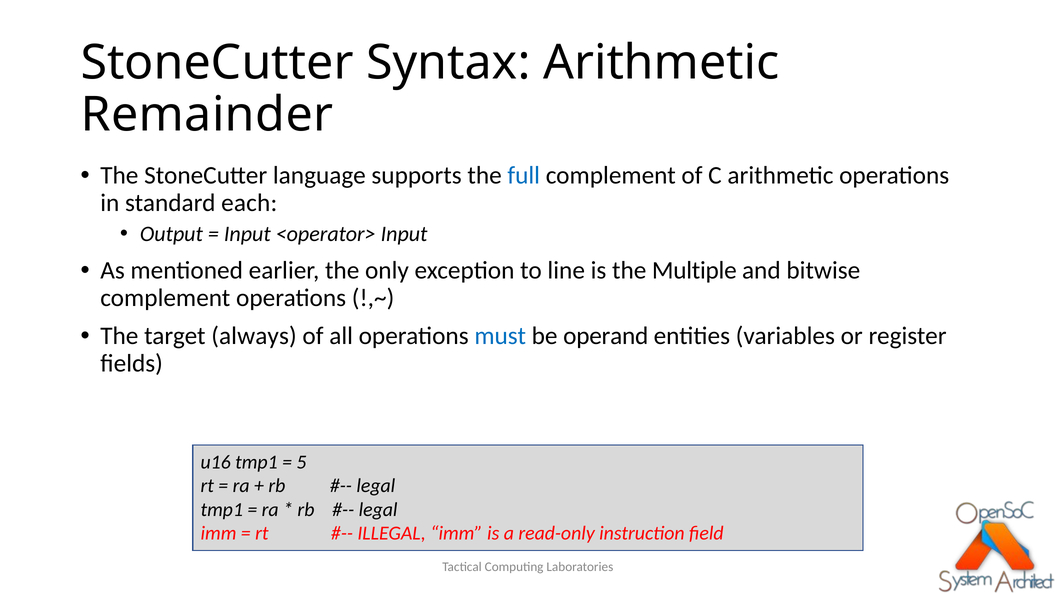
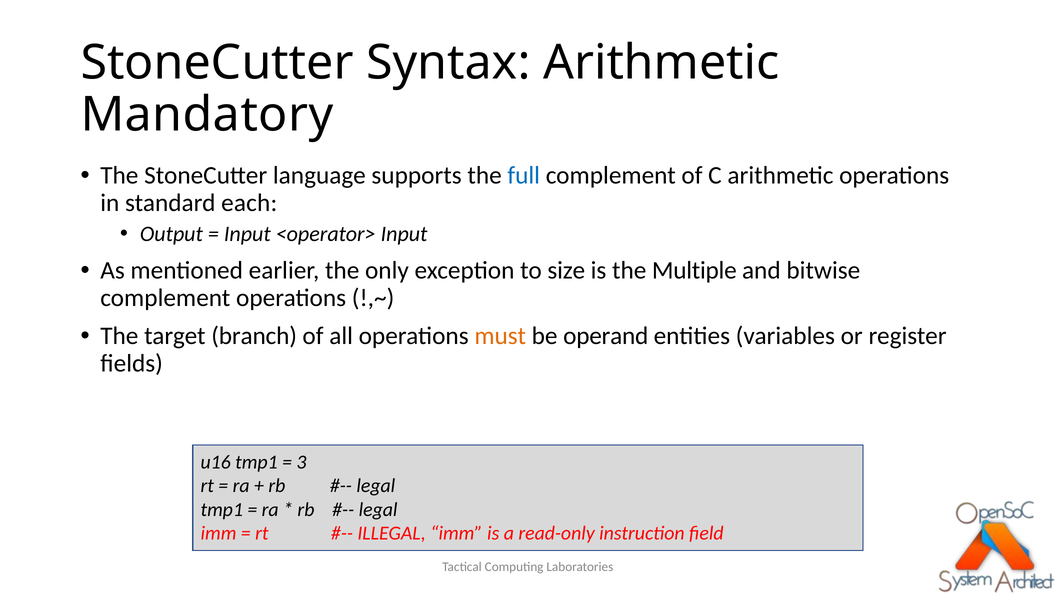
Remainder: Remainder -> Mandatory
line: line -> size
always: always -> branch
must colour: blue -> orange
5: 5 -> 3
